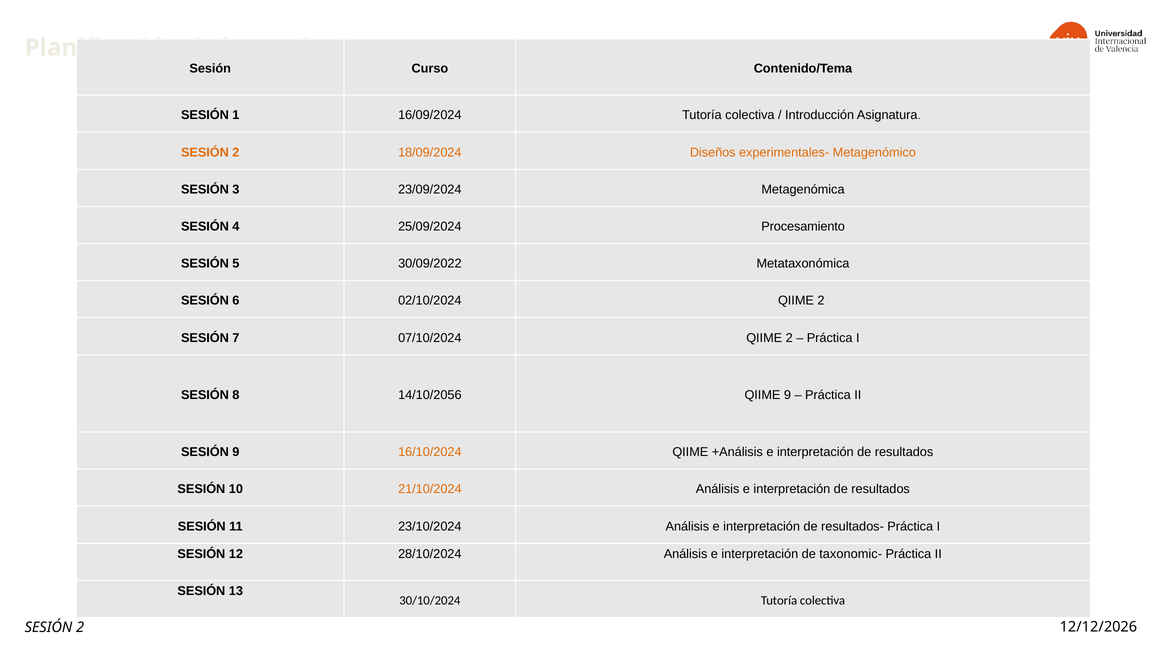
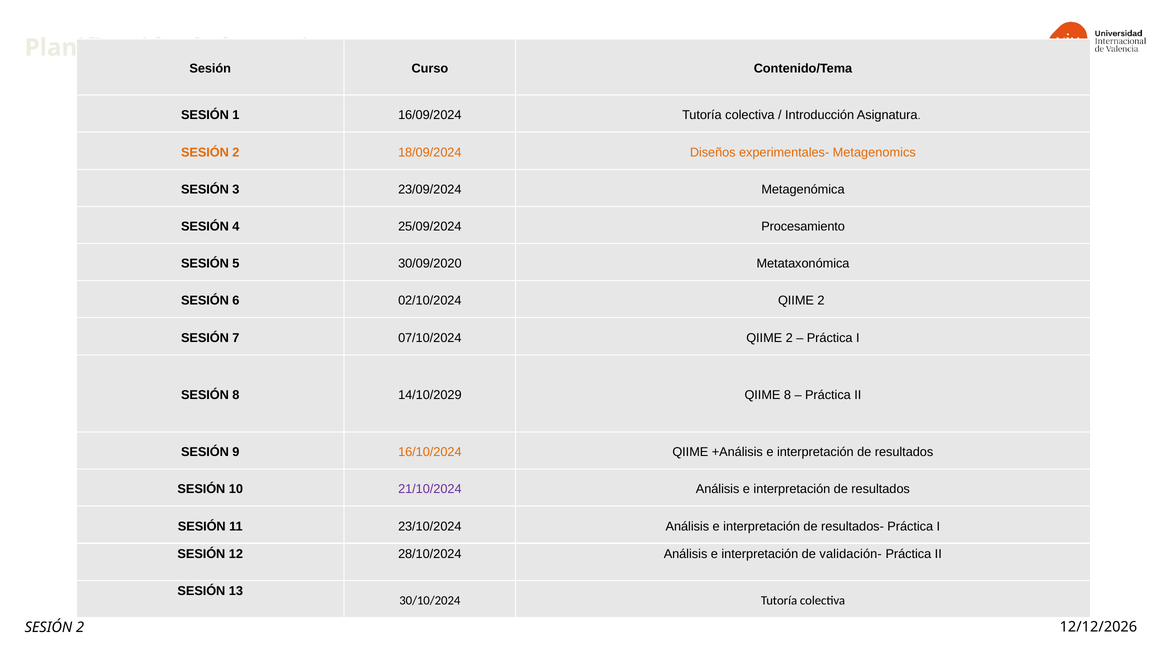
Metagenómico: Metagenómico -> Metagenomics
30/09/2022: 30/09/2022 -> 30/09/2020
14/10/2056: 14/10/2056 -> 14/10/2029
QIIME 9: 9 -> 8
21/10/2024 colour: orange -> purple
taxonomic-: taxonomic- -> validación-
